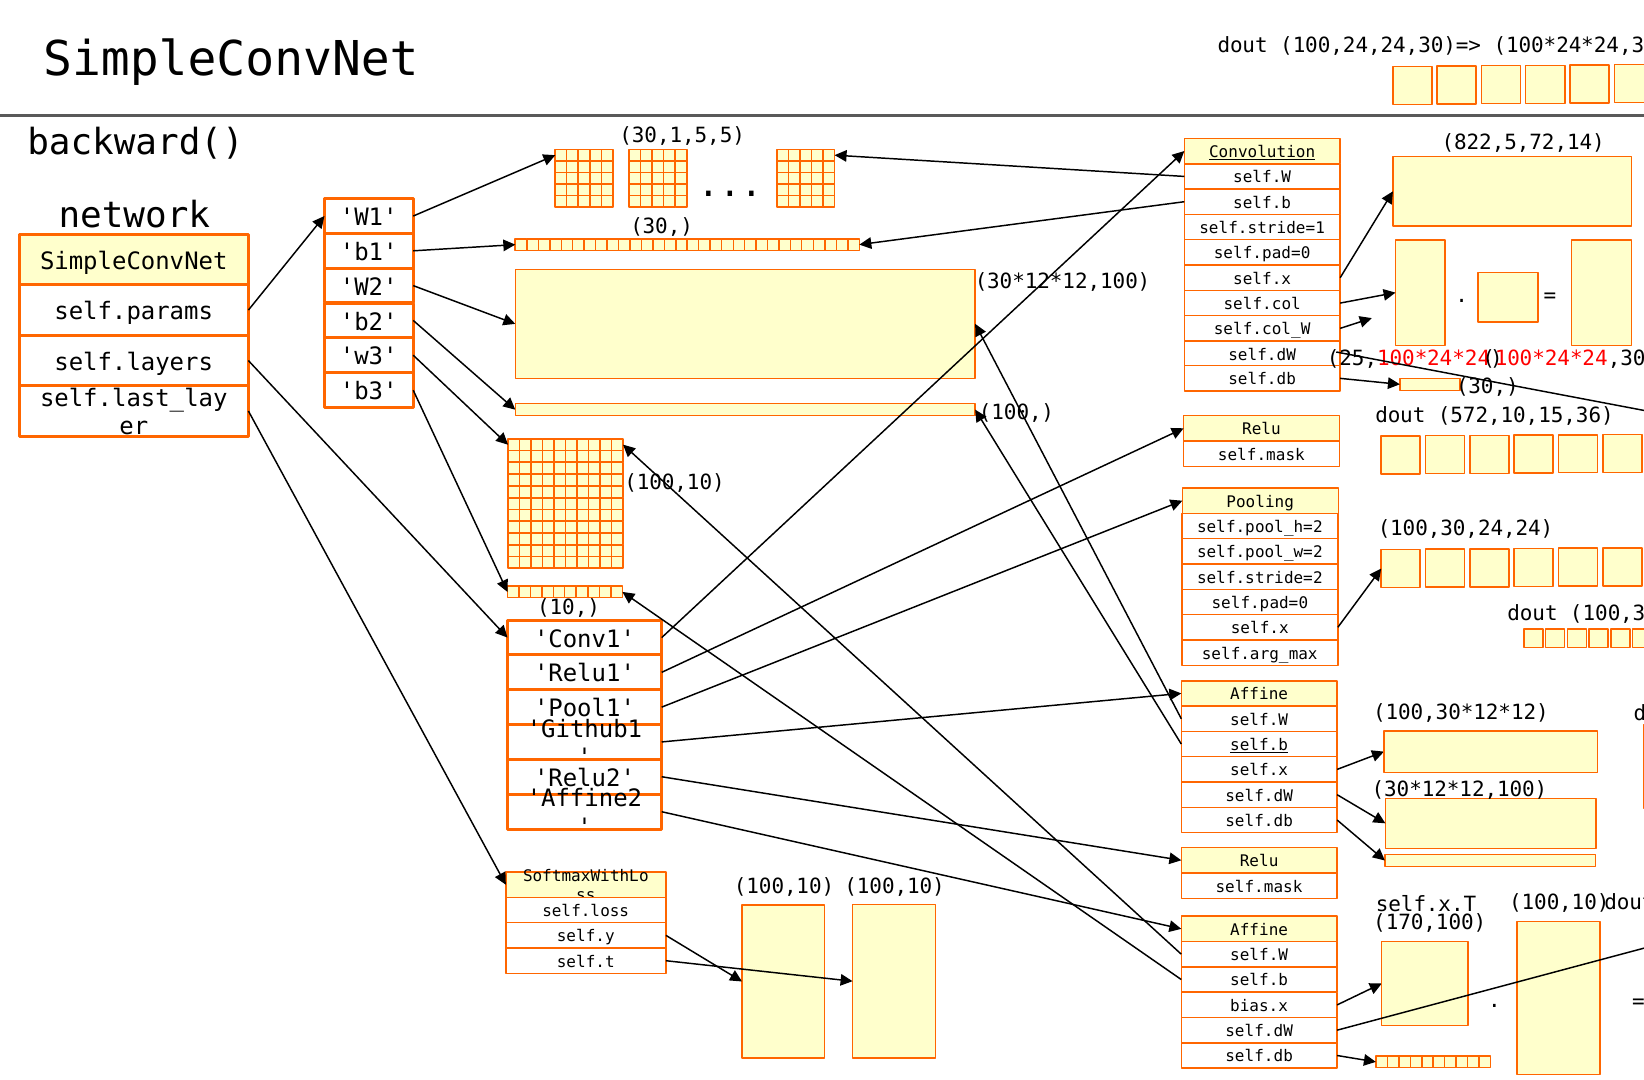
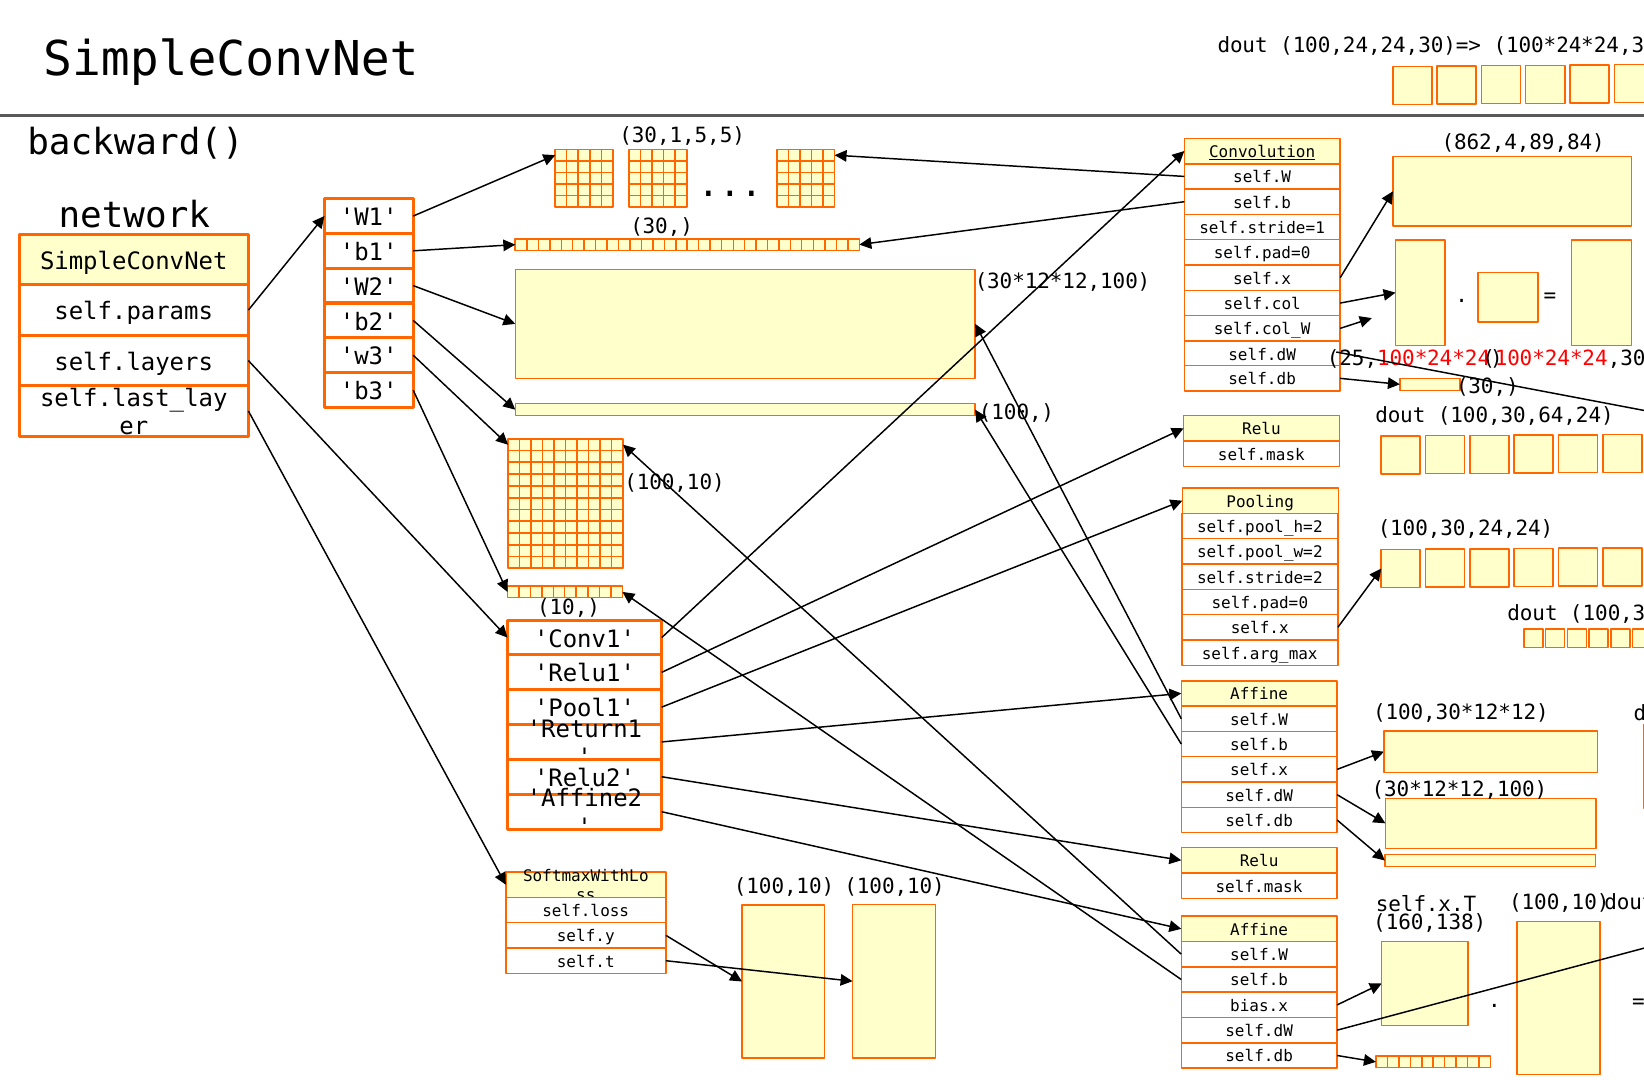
822,5,72,14: 822,5,72,14 -> 862,4,89,84
572,10,15,36: 572,10,15,36 -> 100,30,64,24
Github1: Github1 -> Return1
self.b at (1259, 745) underline: present -> none
170,100: 170,100 -> 160,138
